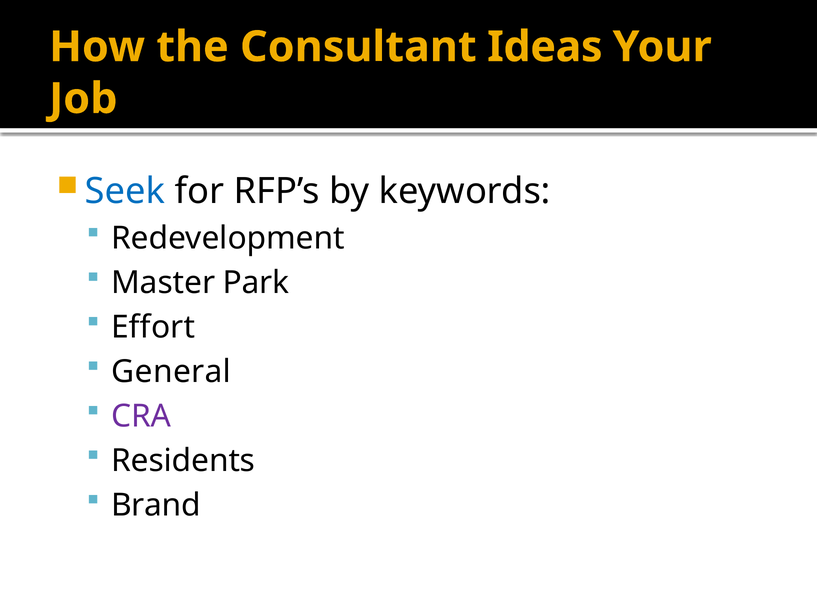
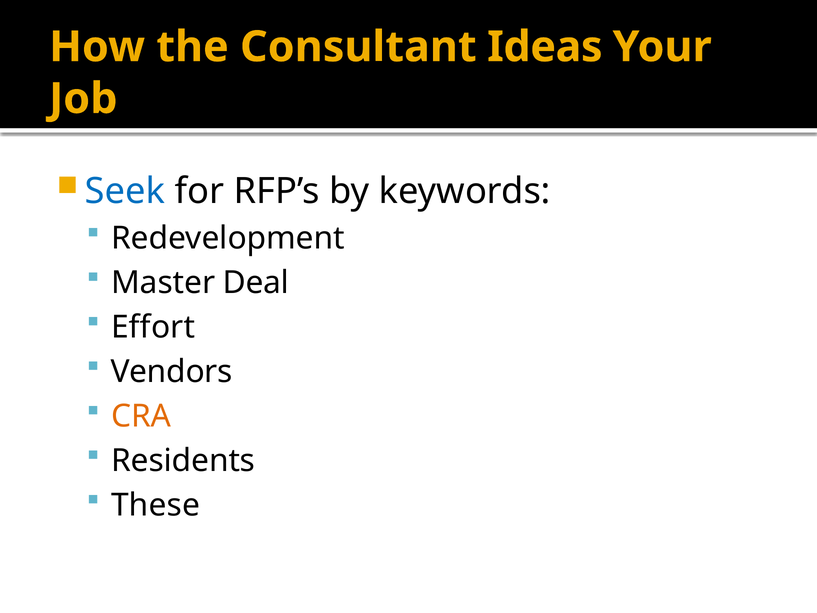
Park: Park -> Deal
General: General -> Vendors
CRA colour: purple -> orange
Brand: Brand -> These
